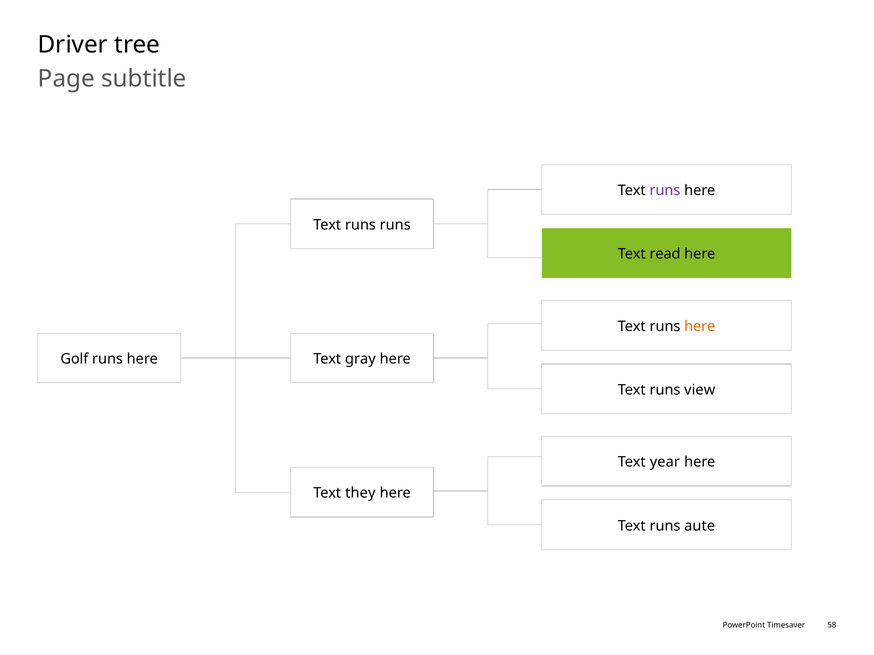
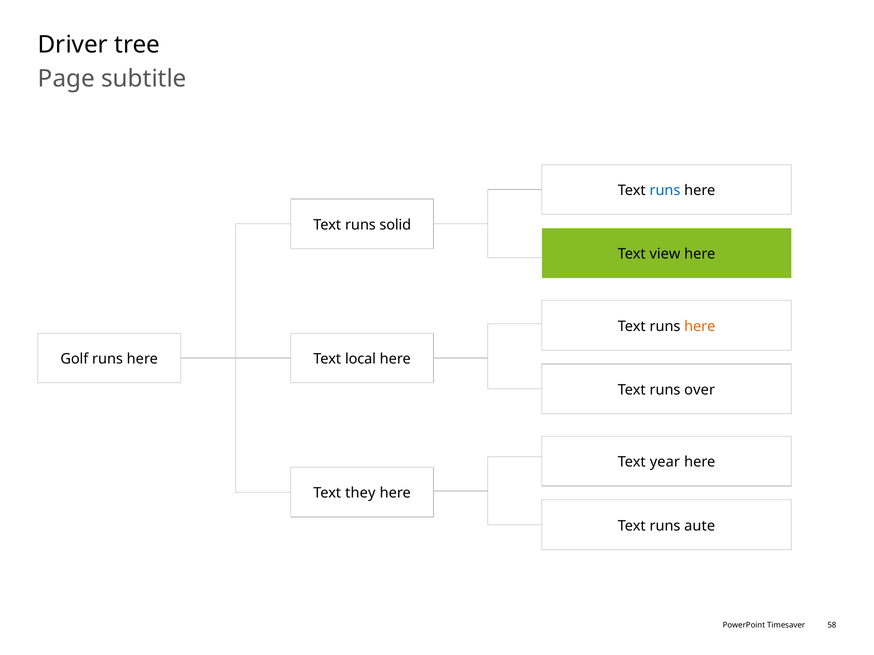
runs at (665, 191) colour: purple -> blue
runs runs: runs -> solid
read: read -> view
gray: gray -> local
view: view -> over
